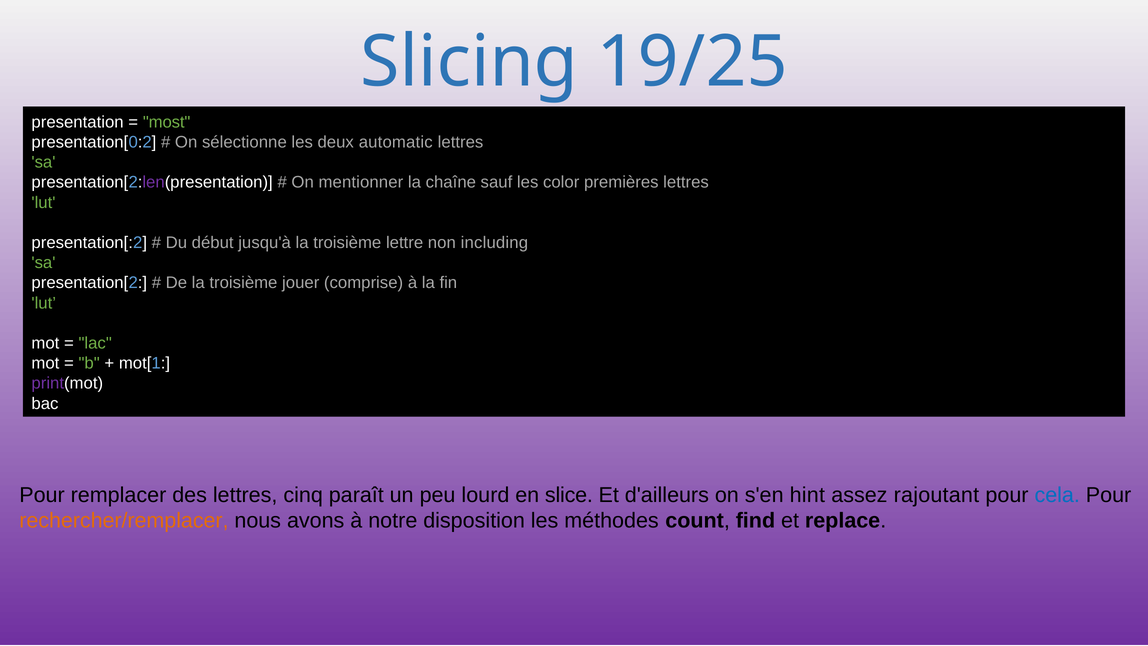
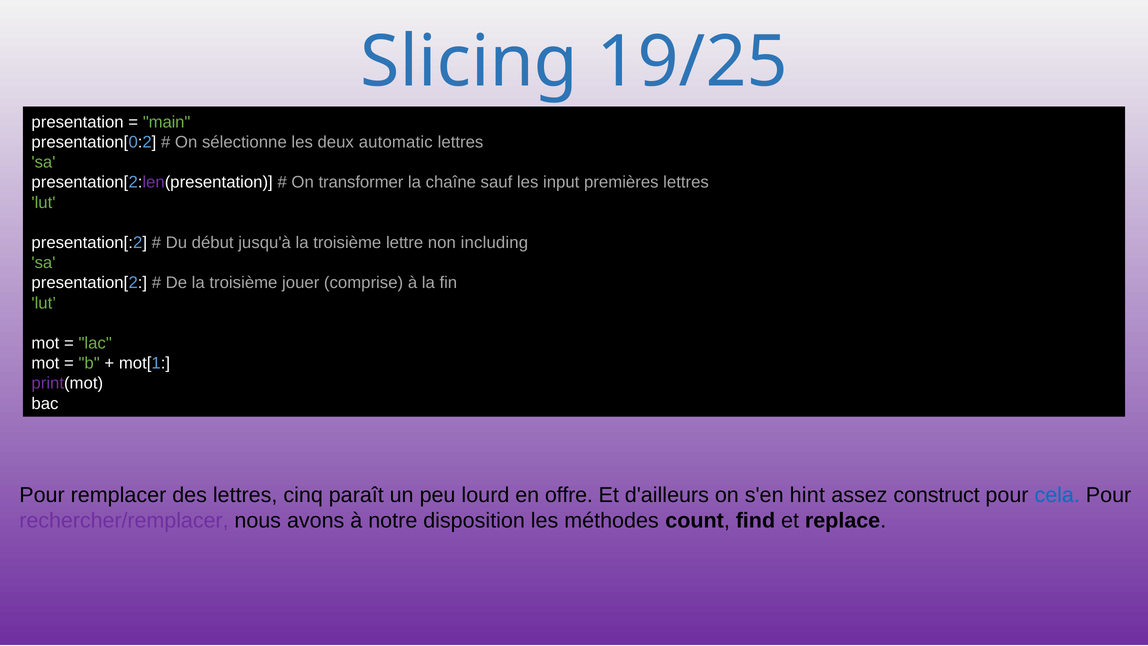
most: most -> main
mentionner: mentionner -> transformer
color: color -> input
slice: slice -> offre
rajoutant: rajoutant -> construct
rechercher/remplacer colour: orange -> purple
